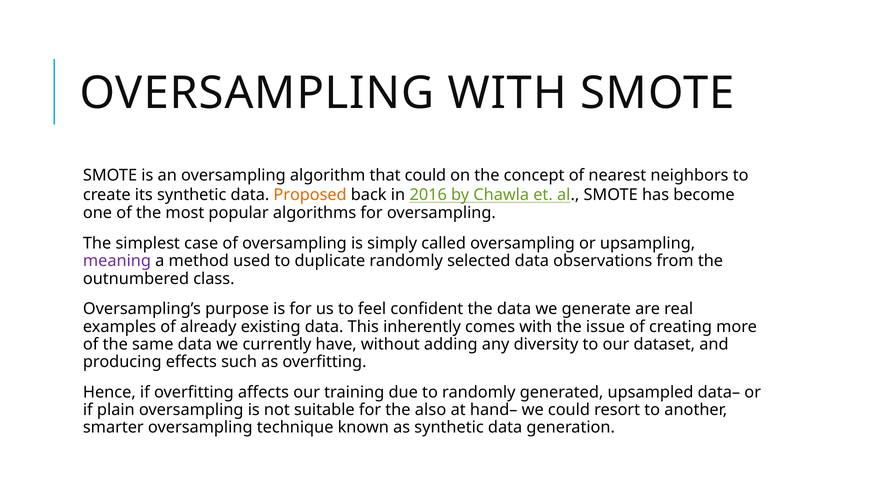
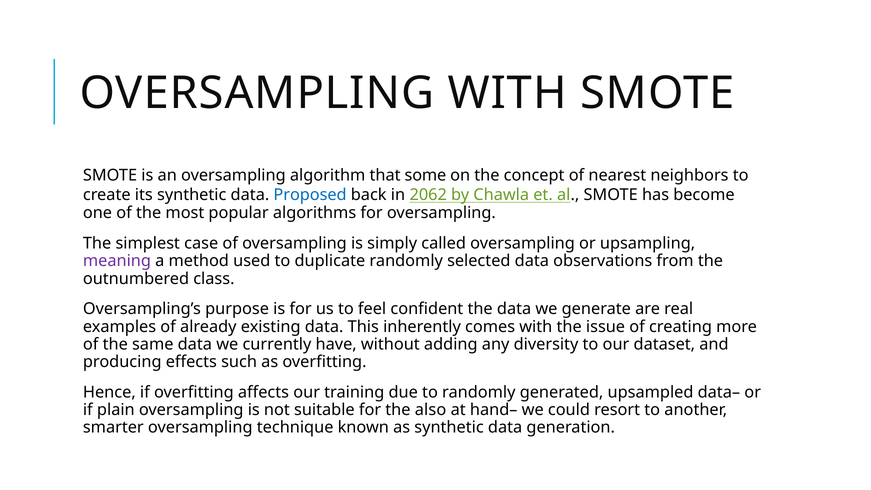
that could: could -> some
Proposed colour: orange -> blue
2016: 2016 -> 2062
